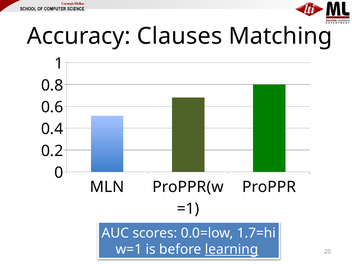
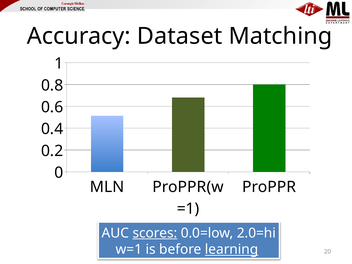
Clauses: Clauses -> Dataset
scores underline: none -> present
1.7=hi: 1.7=hi -> 2.0=hi
